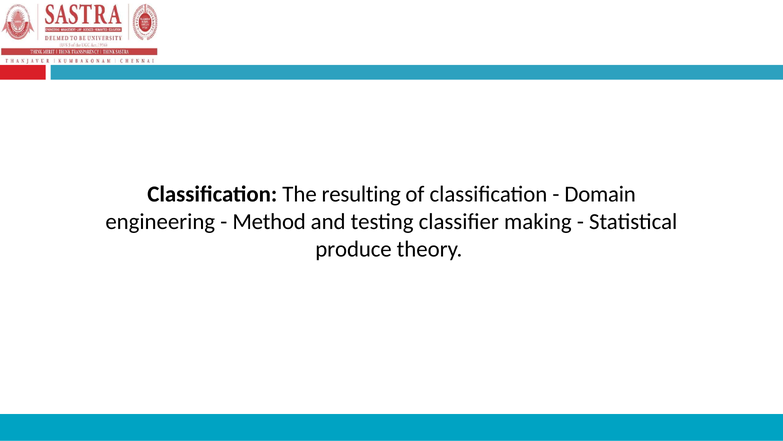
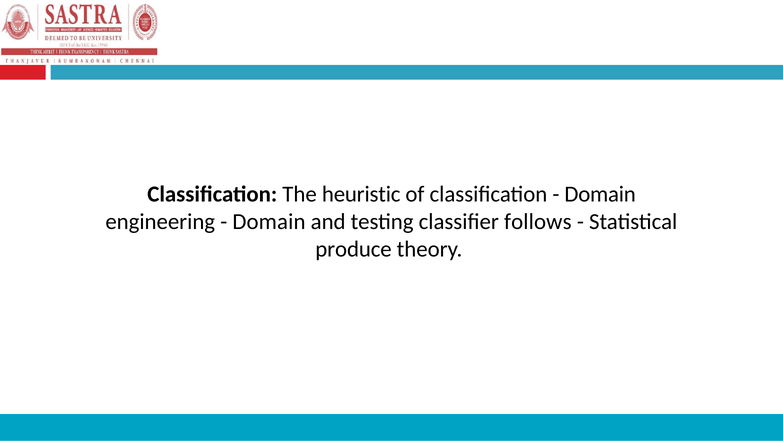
resulting: resulting -> heuristic
Method at (269, 221): Method -> Domain
making: making -> follows
